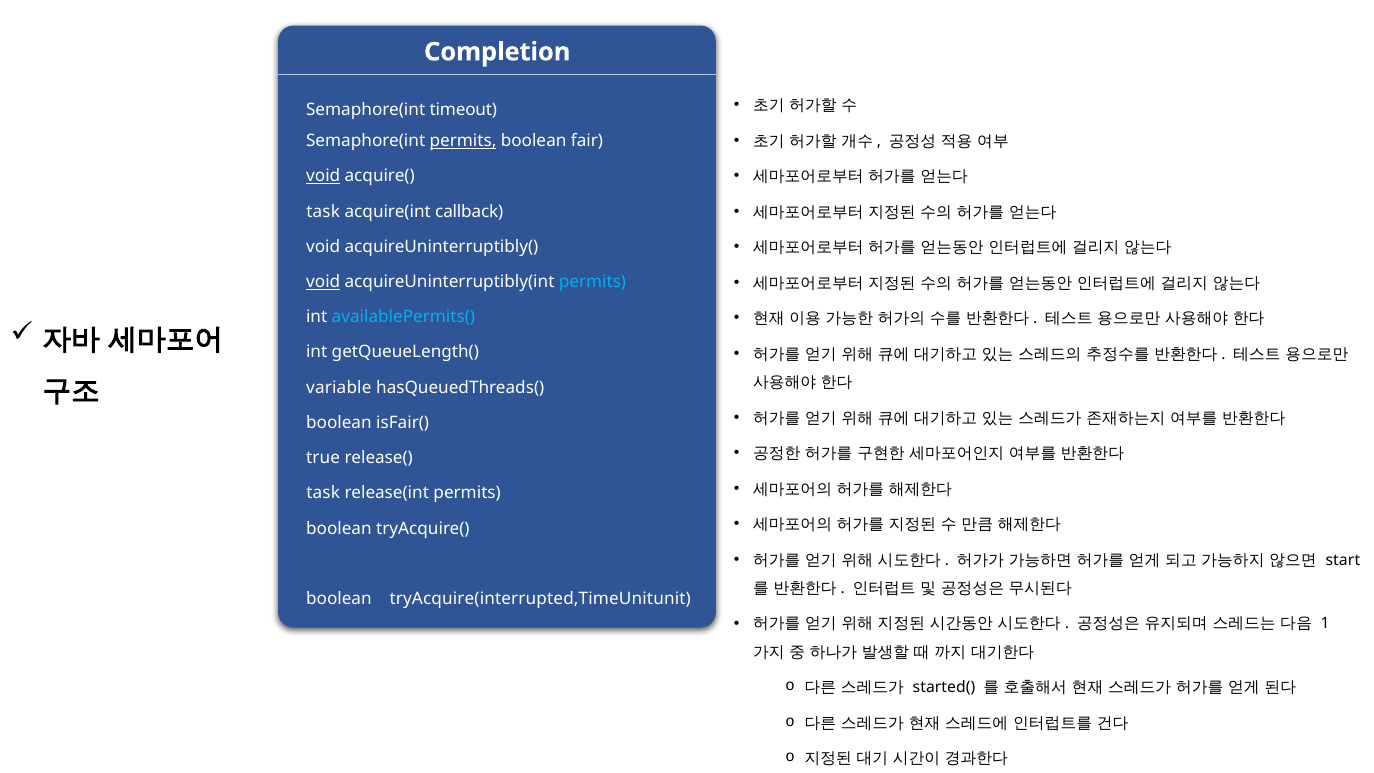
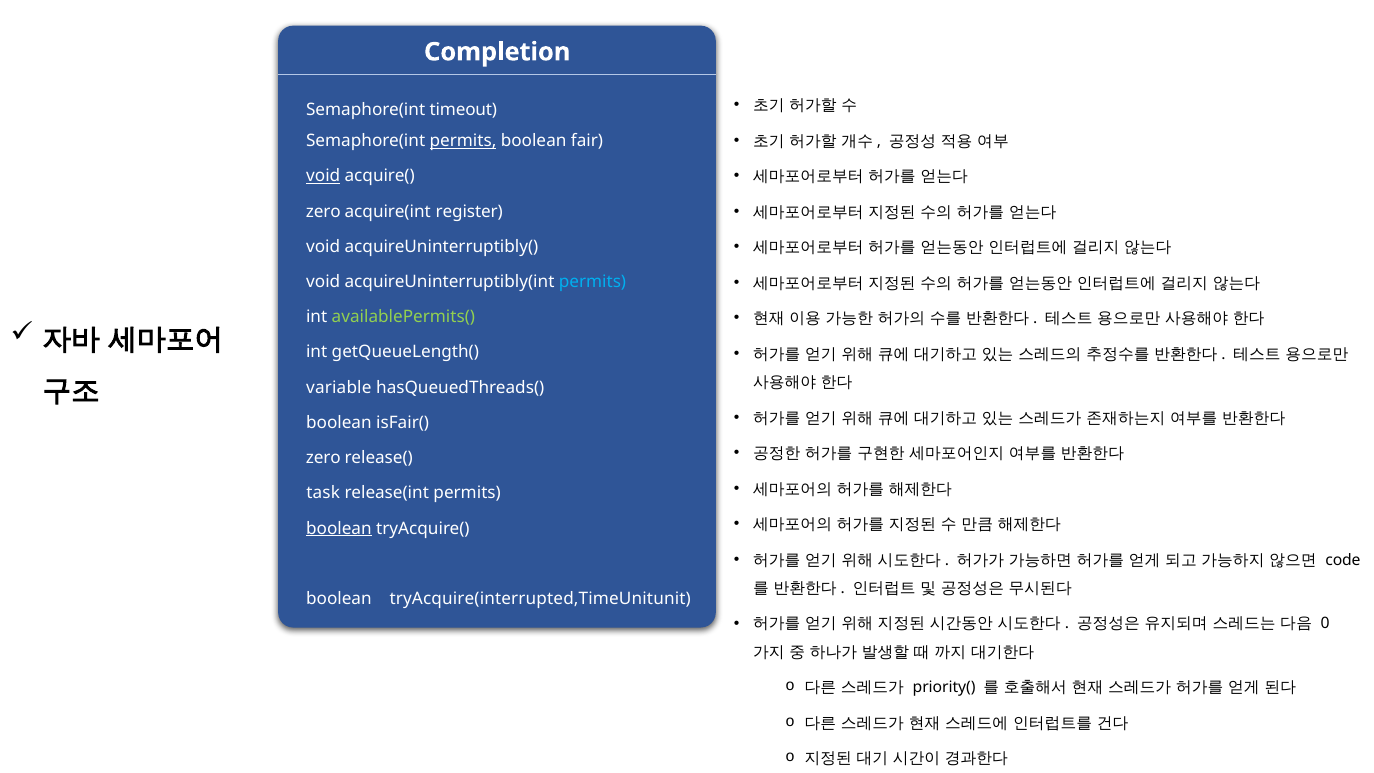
task at (323, 211): task -> zero
callback: callback -> register
void at (323, 282) underline: present -> none
availablePermits( colour: light blue -> light green
true at (323, 458): true -> zero
boolean at (339, 528) underline: none -> present
start: start -> code
1: 1 -> 0
started(: started( -> priority(
